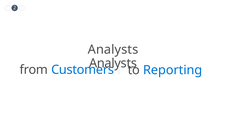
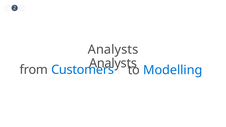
Reporting: Reporting -> Modelling
